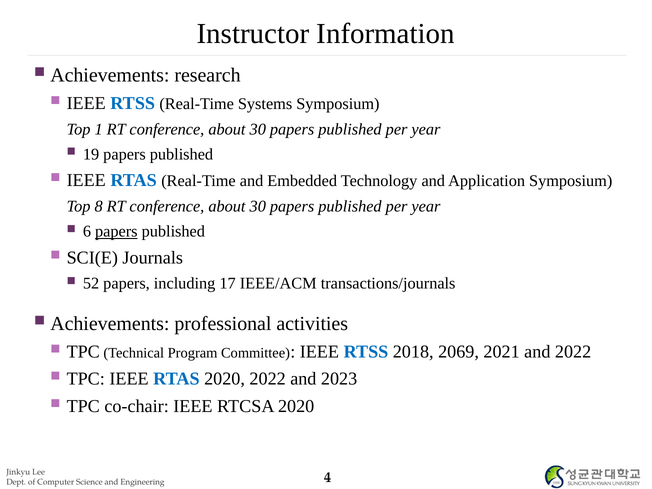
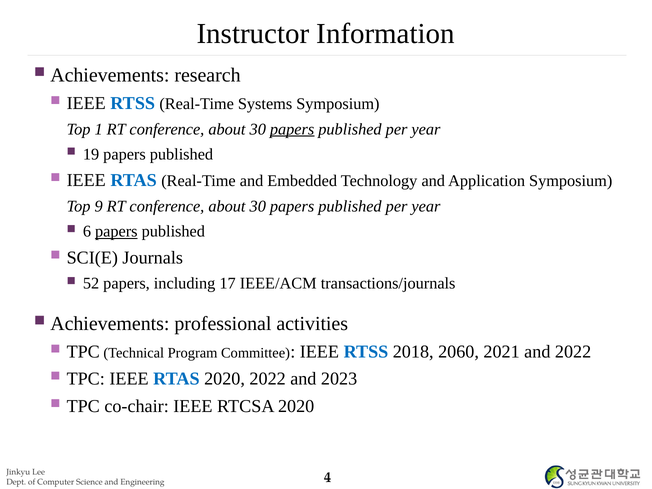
papers at (292, 129) underline: none -> present
8: 8 -> 9
2069: 2069 -> 2060
